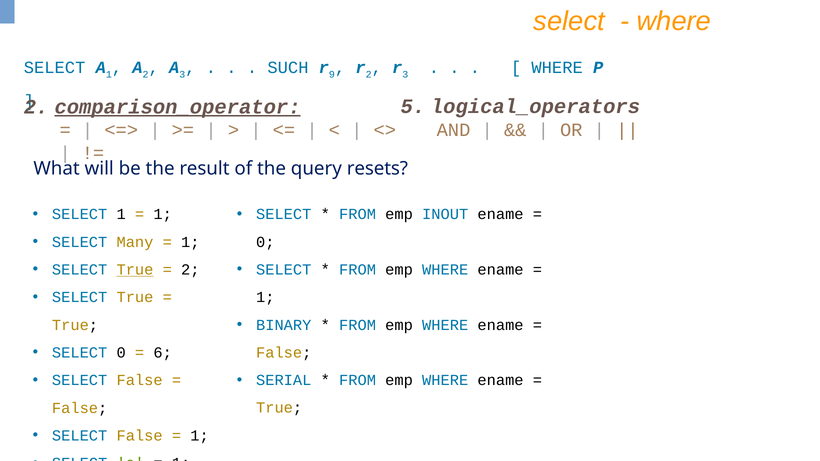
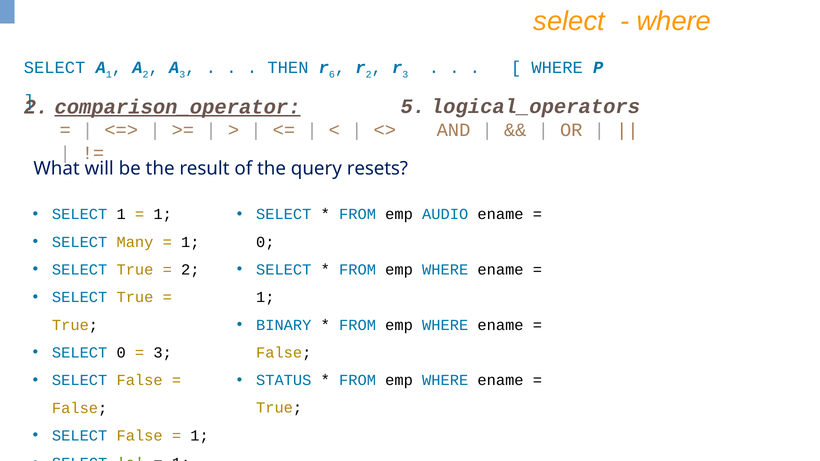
SUCH: SUCH -> THEN
9: 9 -> 6
INOUT: INOUT -> AUDIO
True at (135, 270) underline: present -> none
6 at (163, 353): 6 -> 3
SERIAL: SERIAL -> STATUS
